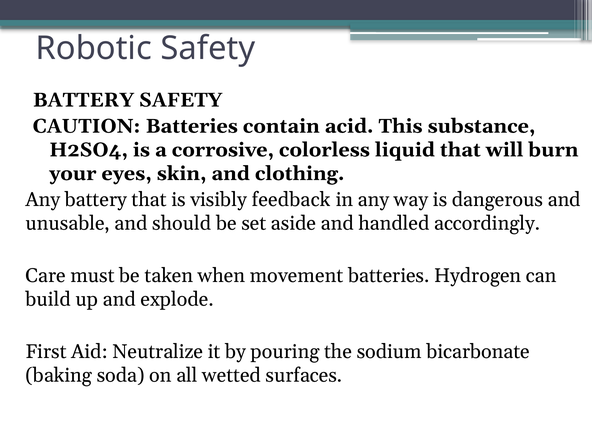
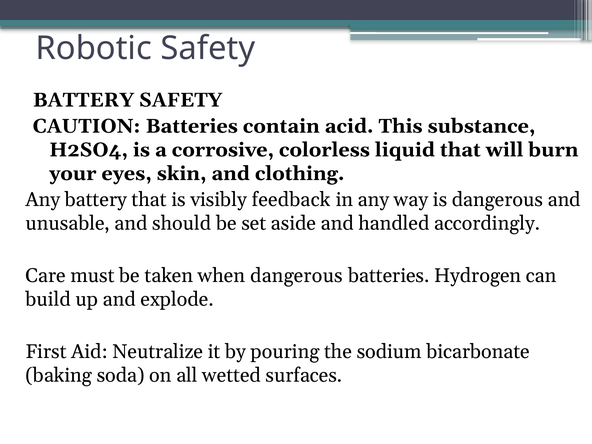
when movement: movement -> dangerous
